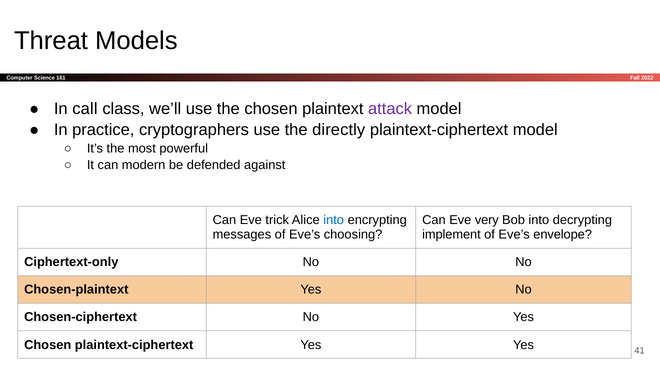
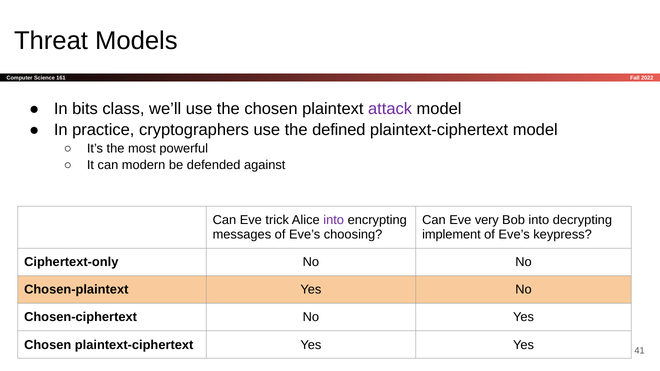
call: call -> bits
directly: directly -> defined
into at (334, 220) colour: blue -> purple
envelope: envelope -> keypress
